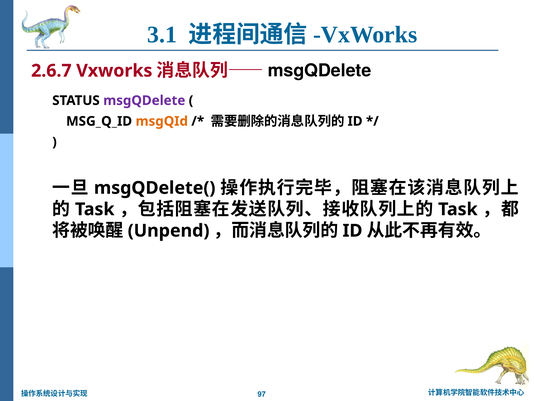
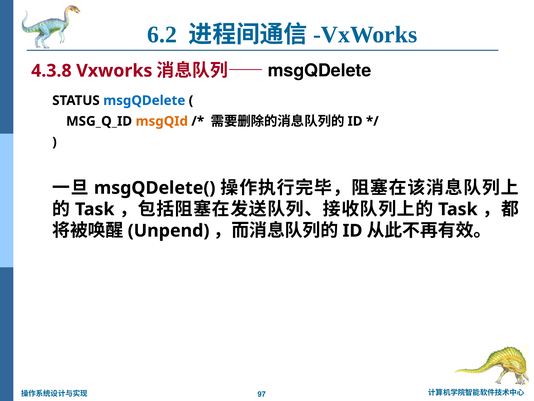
3.1: 3.1 -> 6.2
2.6.7: 2.6.7 -> 4.3.8
msgQDelete colour: purple -> blue
